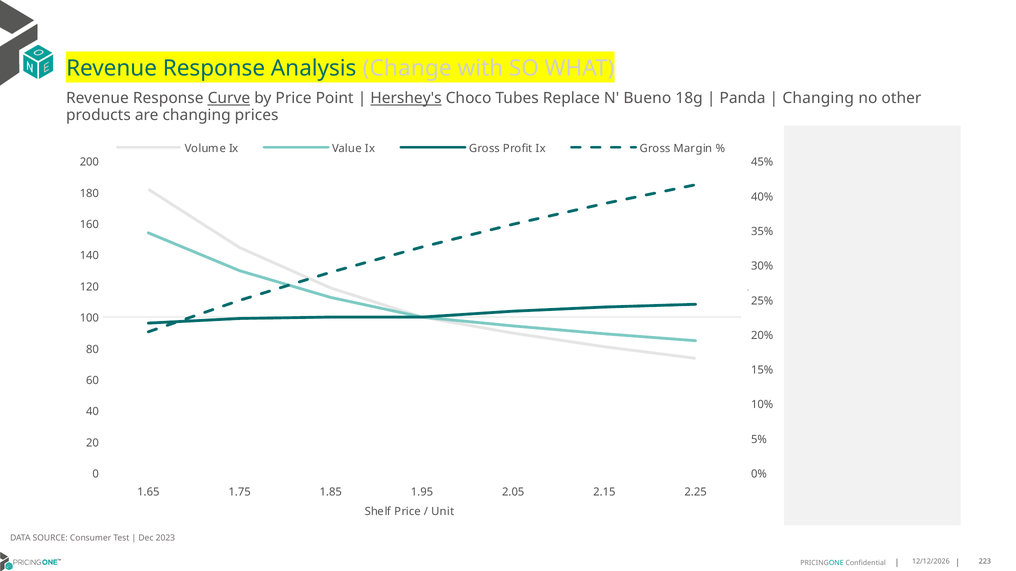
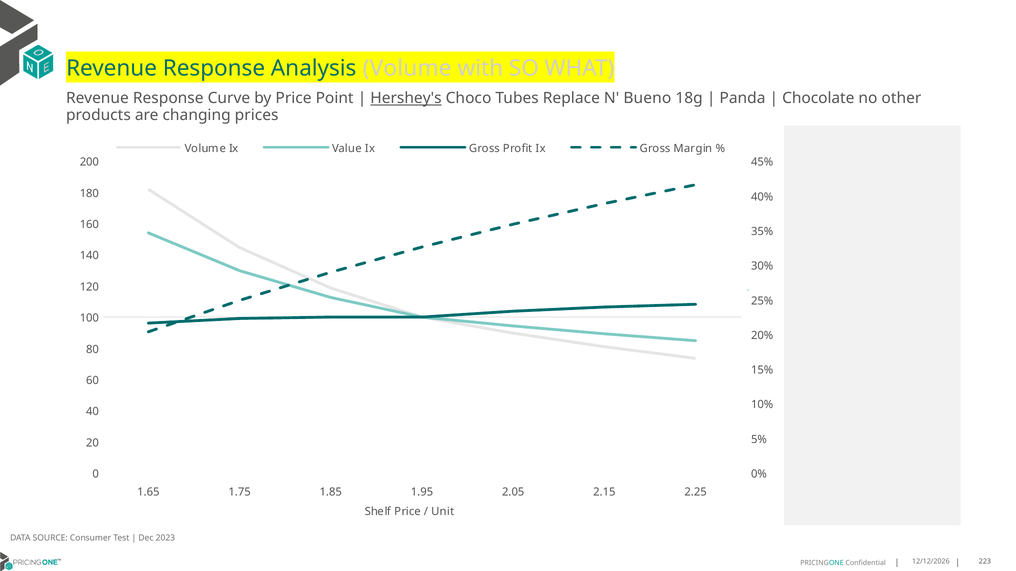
Analysis Change: Change -> Volume
Curve underline: present -> none
Changing at (818, 98): Changing -> Chocolate
